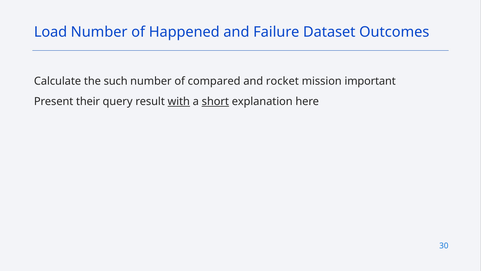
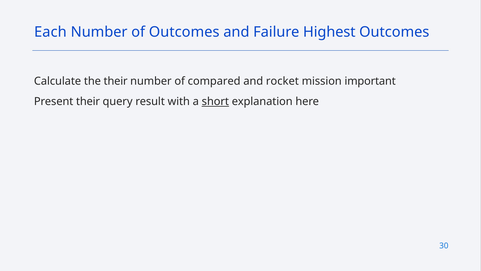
Load: Load -> Each
of Happened: Happened -> Outcomes
Dataset: Dataset -> Highest
the such: such -> their
with underline: present -> none
